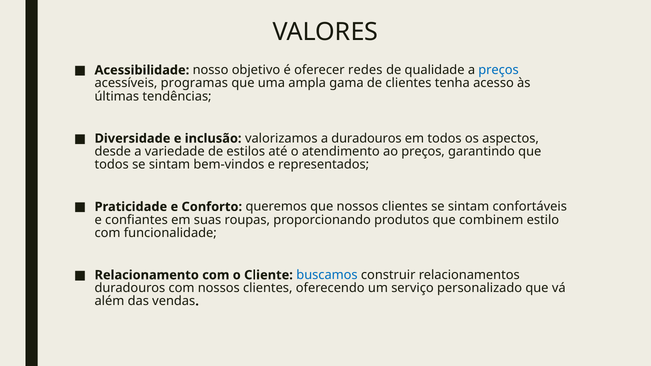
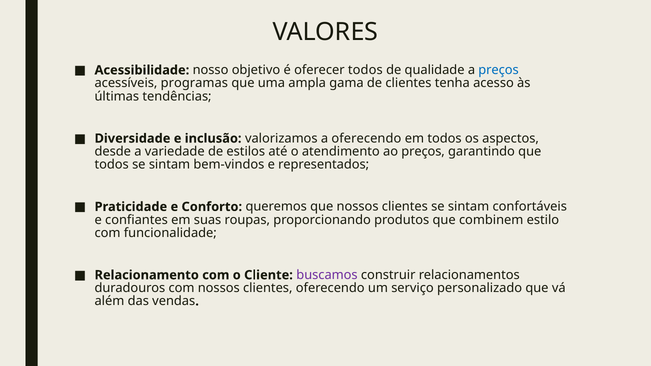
oferecer redes: redes -> todos
a duradouros: duradouros -> oferecendo
buscamos colour: blue -> purple
